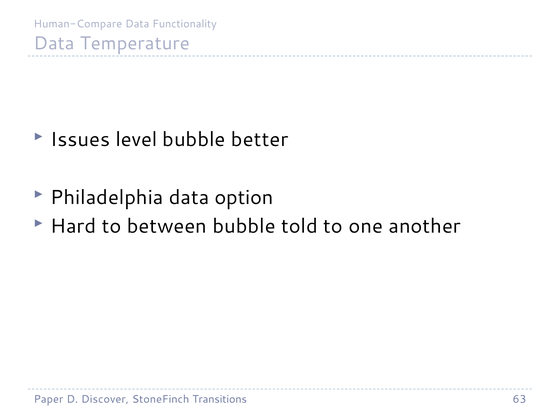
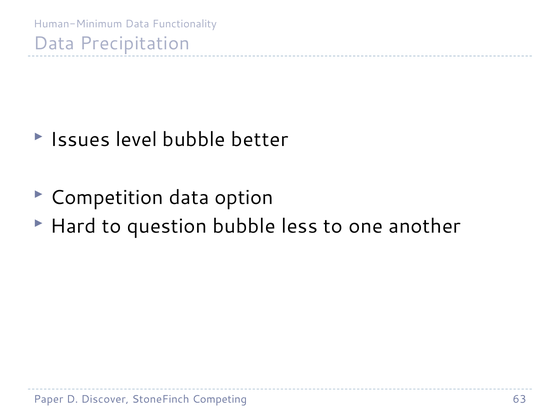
Human-Compare: Human-Compare -> Human-Minimum
Temperature: Temperature -> Precipitation
Philadelphia: Philadelphia -> Competition
between: between -> question
told: told -> less
Transitions: Transitions -> Competing
